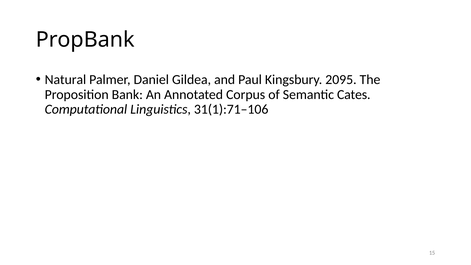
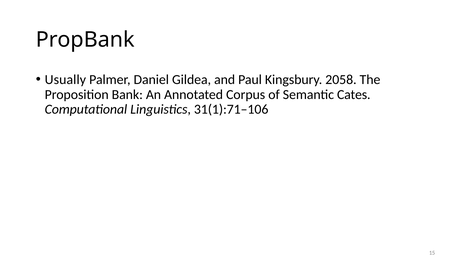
Natural: Natural -> Usually
2095: 2095 -> 2058
